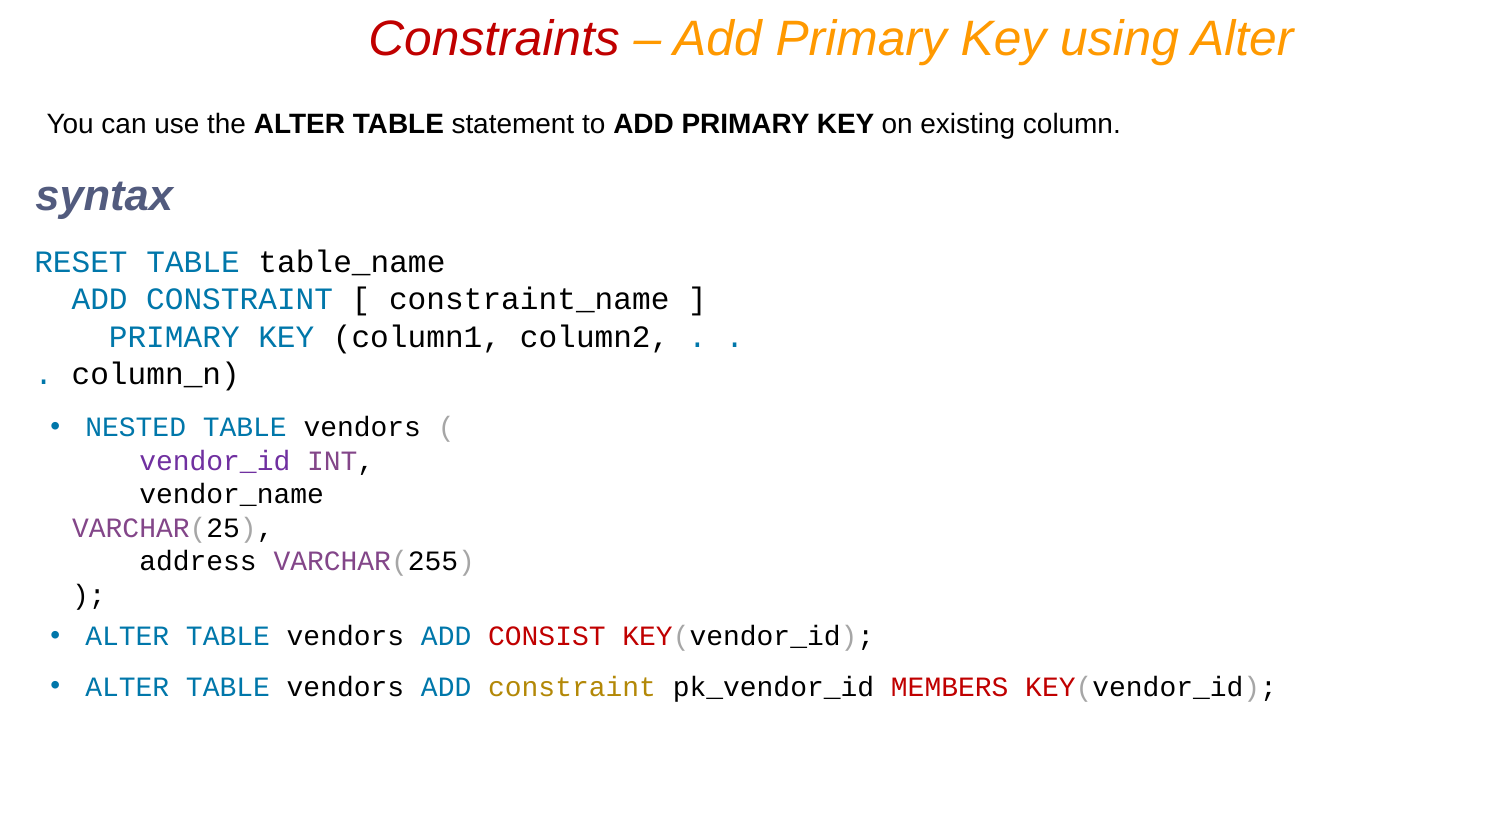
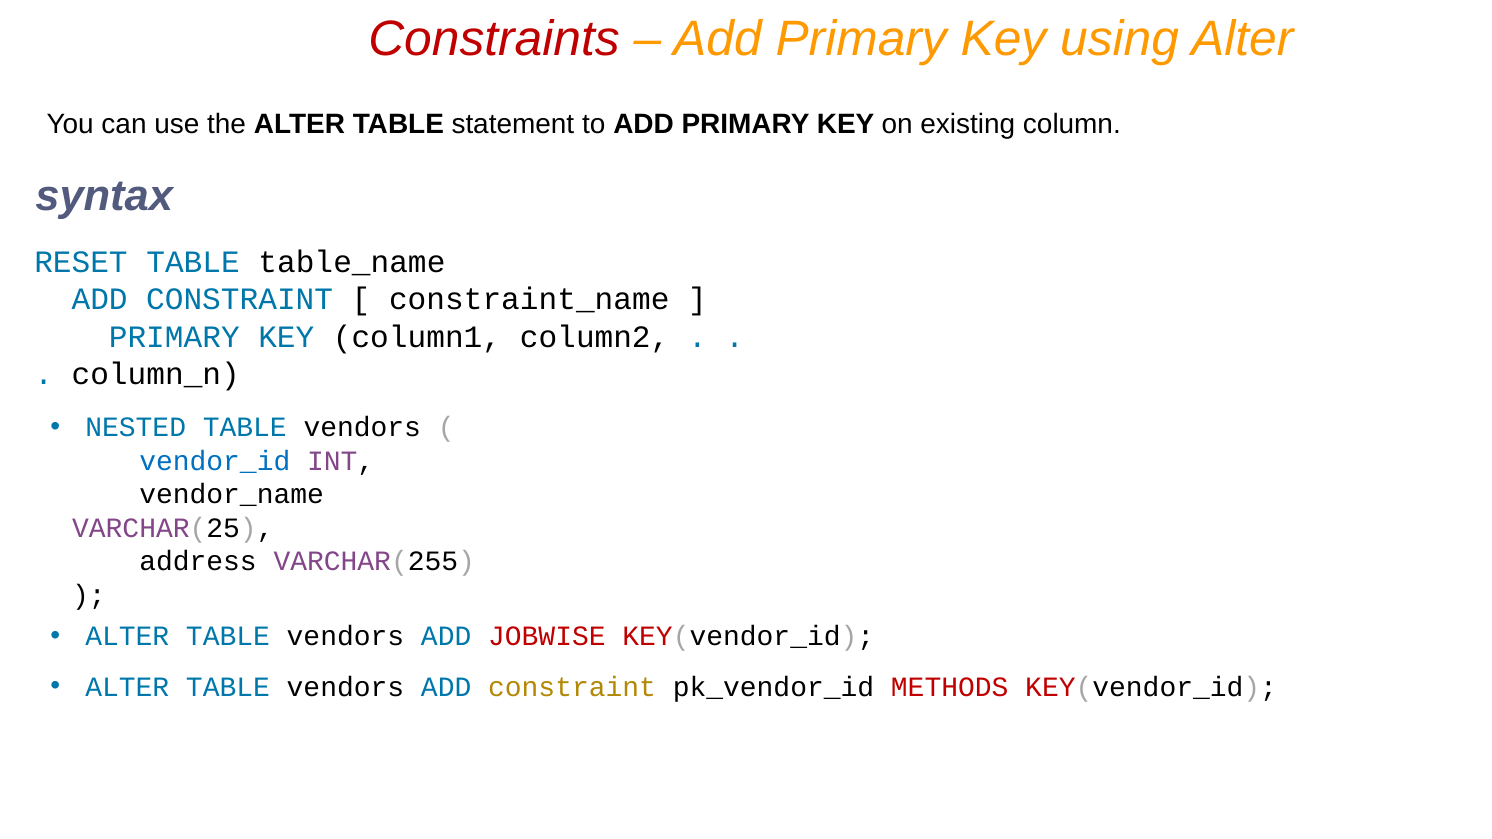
vendor_id colour: purple -> blue
CONSIST: CONSIST -> JOBWISE
MEMBERS: MEMBERS -> METHODS
